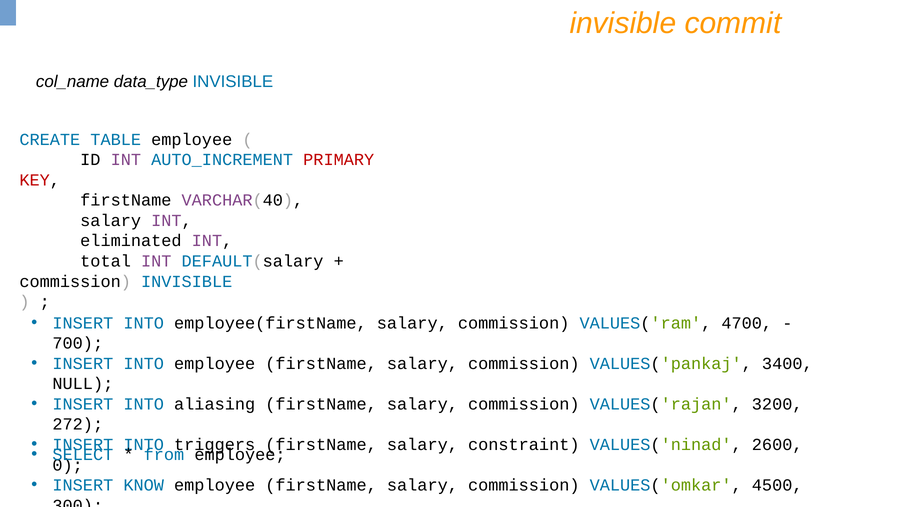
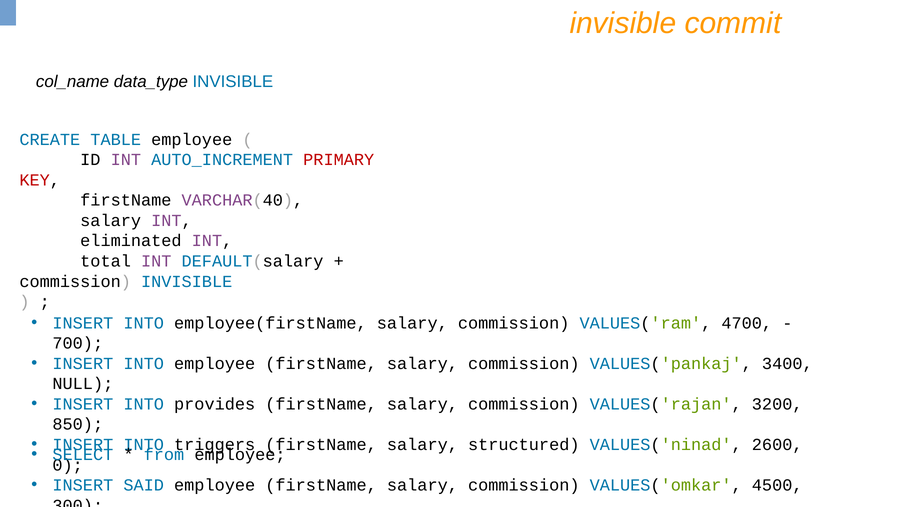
aliasing: aliasing -> provides
272: 272 -> 850
constraint: constraint -> structured
KNOW: KNOW -> SAID
